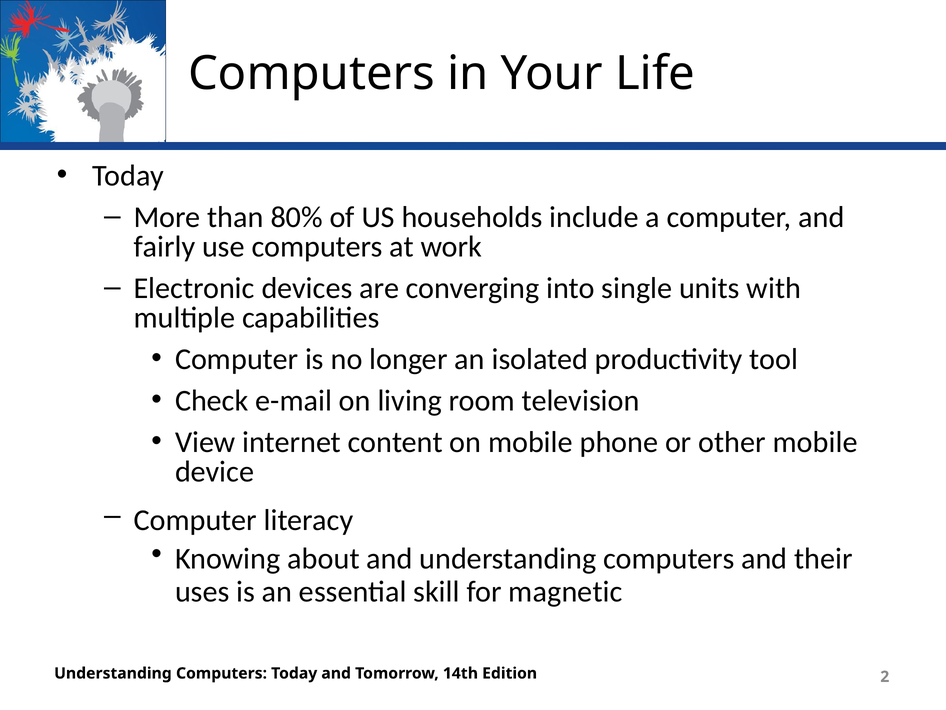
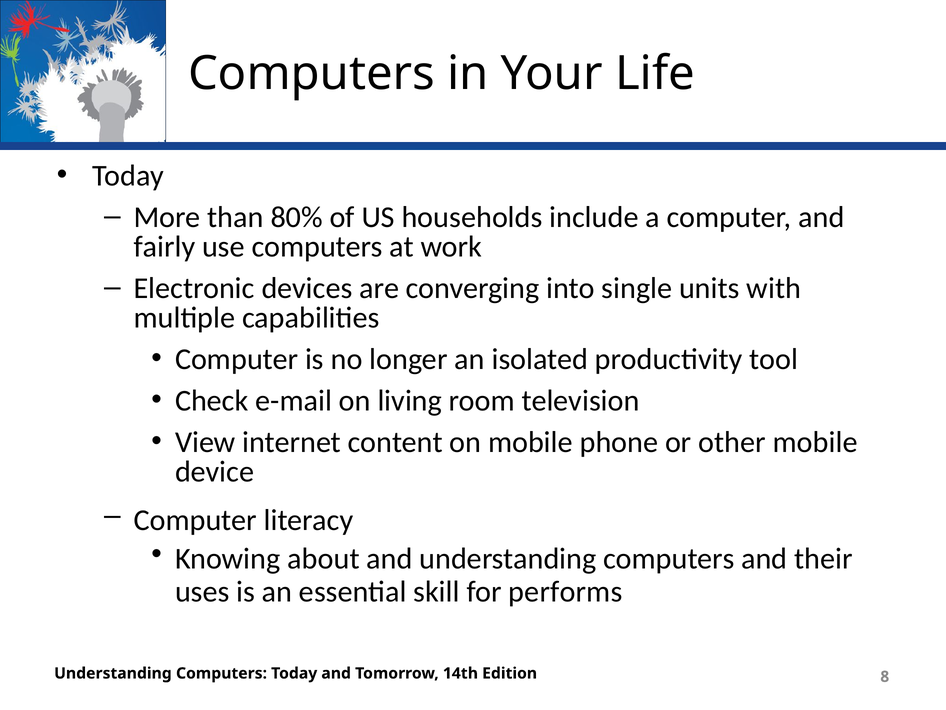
magnetic: magnetic -> performs
2: 2 -> 8
